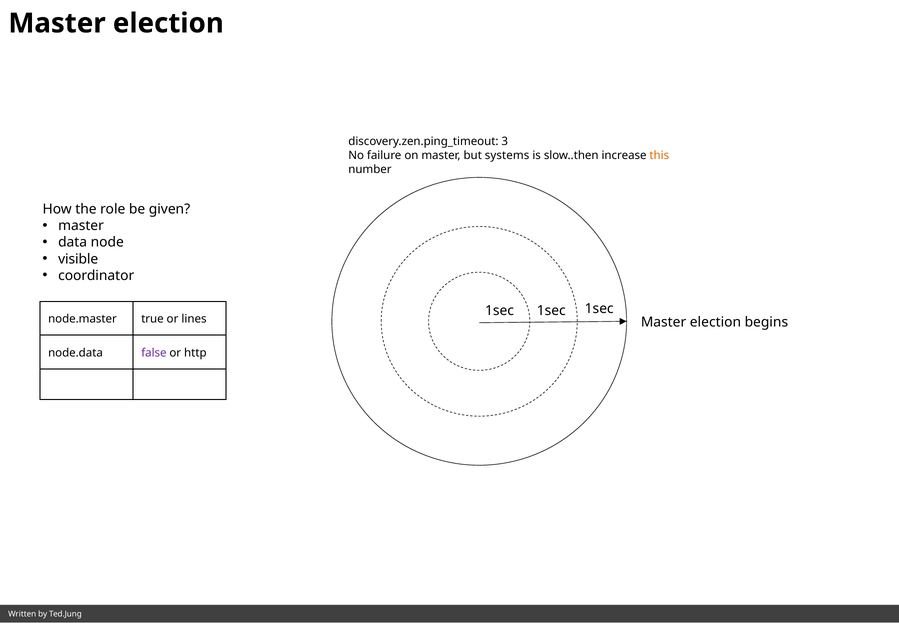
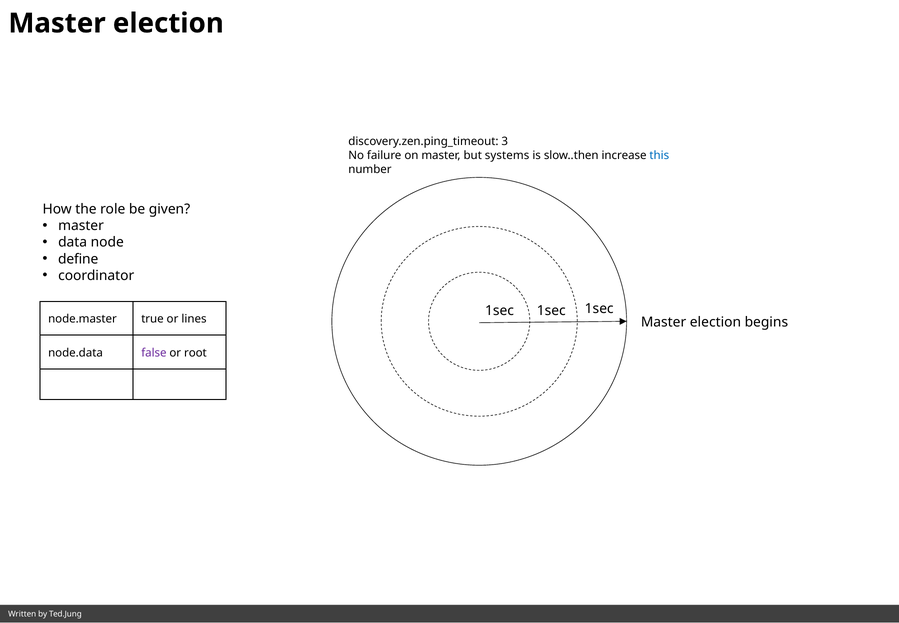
this colour: orange -> blue
visible: visible -> define
http: http -> root
